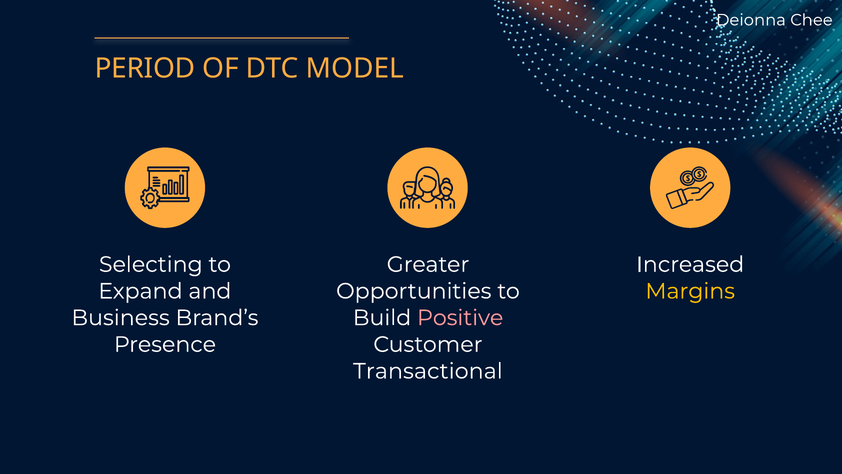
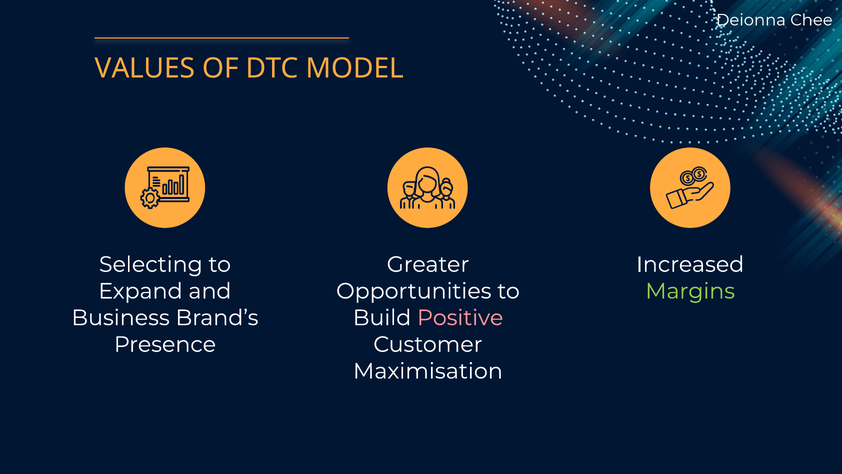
PERIOD: PERIOD -> VALUES
Margins colour: yellow -> light green
Transactional: Transactional -> Maximisation
